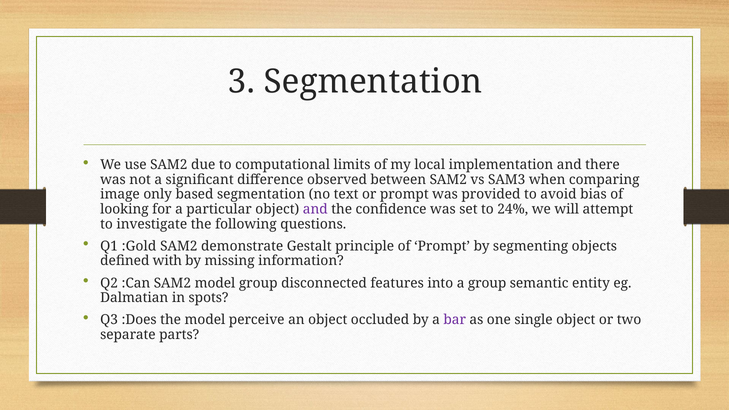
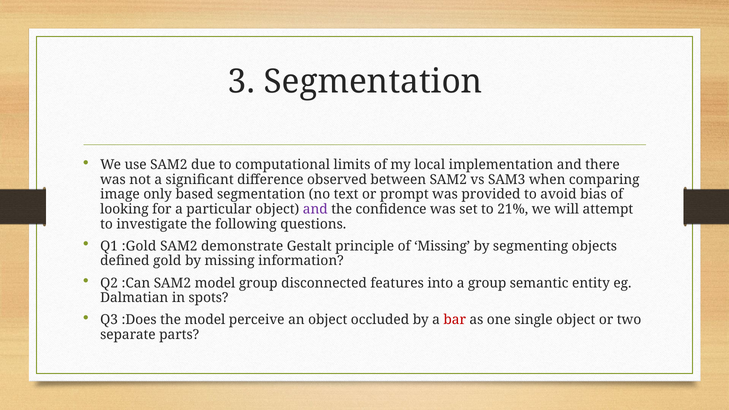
24%: 24% -> 21%
of Prompt: Prompt -> Missing
with: with -> gold
bar colour: purple -> red
